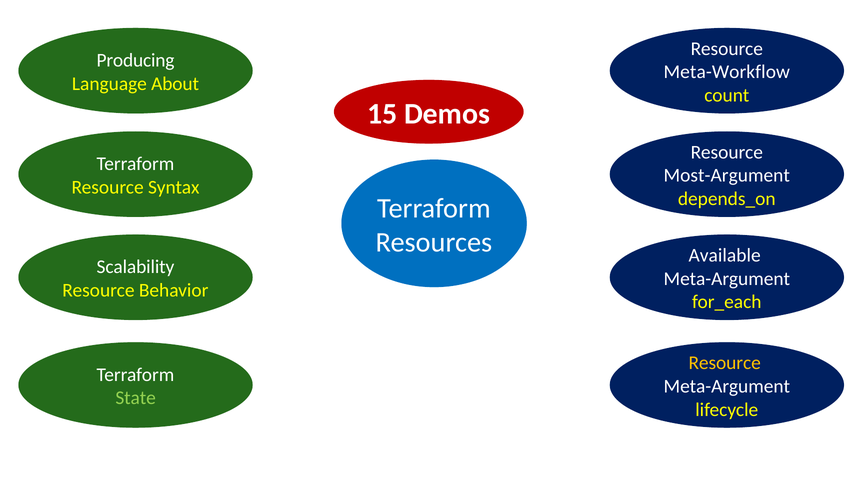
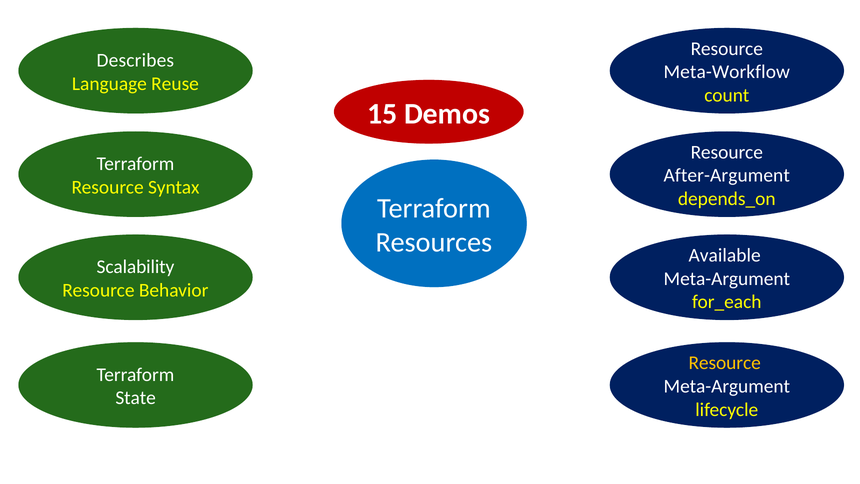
Producing: Producing -> Describes
About: About -> Reuse
Most-Argument: Most-Argument -> After-Argument
State colour: light green -> white
